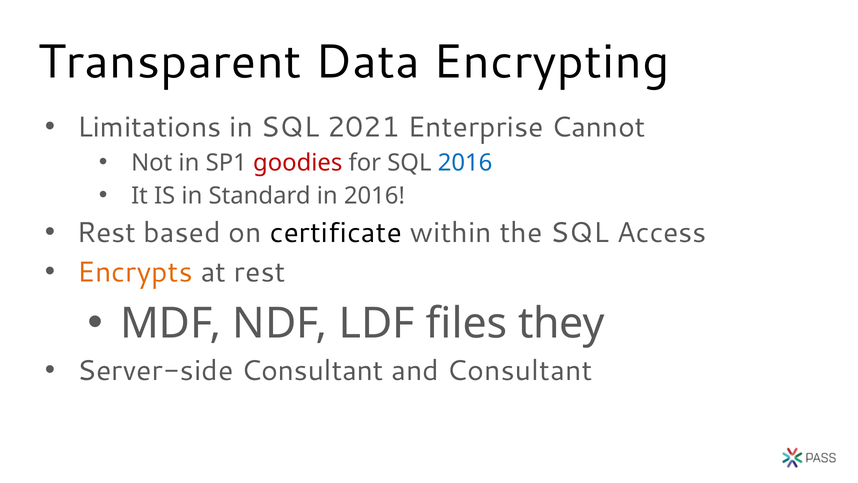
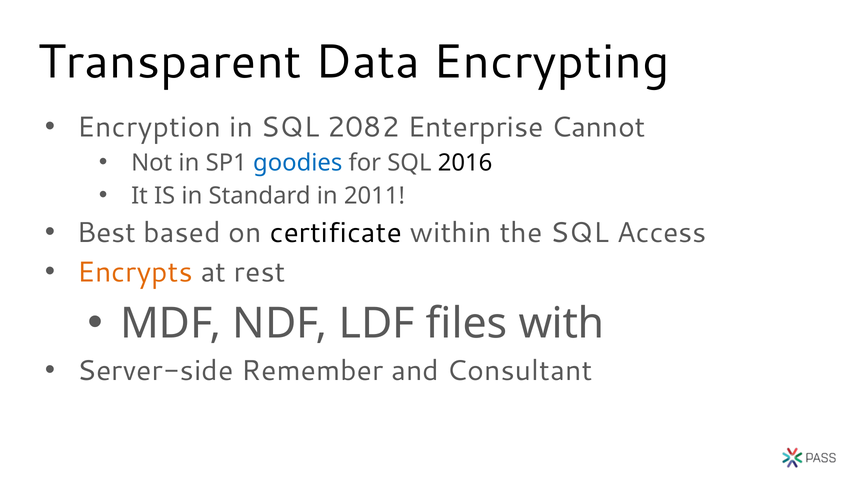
Limitations: Limitations -> Encryption
2021: 2021 -> 2082
goodies colour: red -> blue
2016 at (465, 163) colour: blue -> black
in 2016: 2016 -> 2011
Rest at (106, 232): Rest -> Best
they: they -> with
Server-side Consultant: Consultant -> Remember
